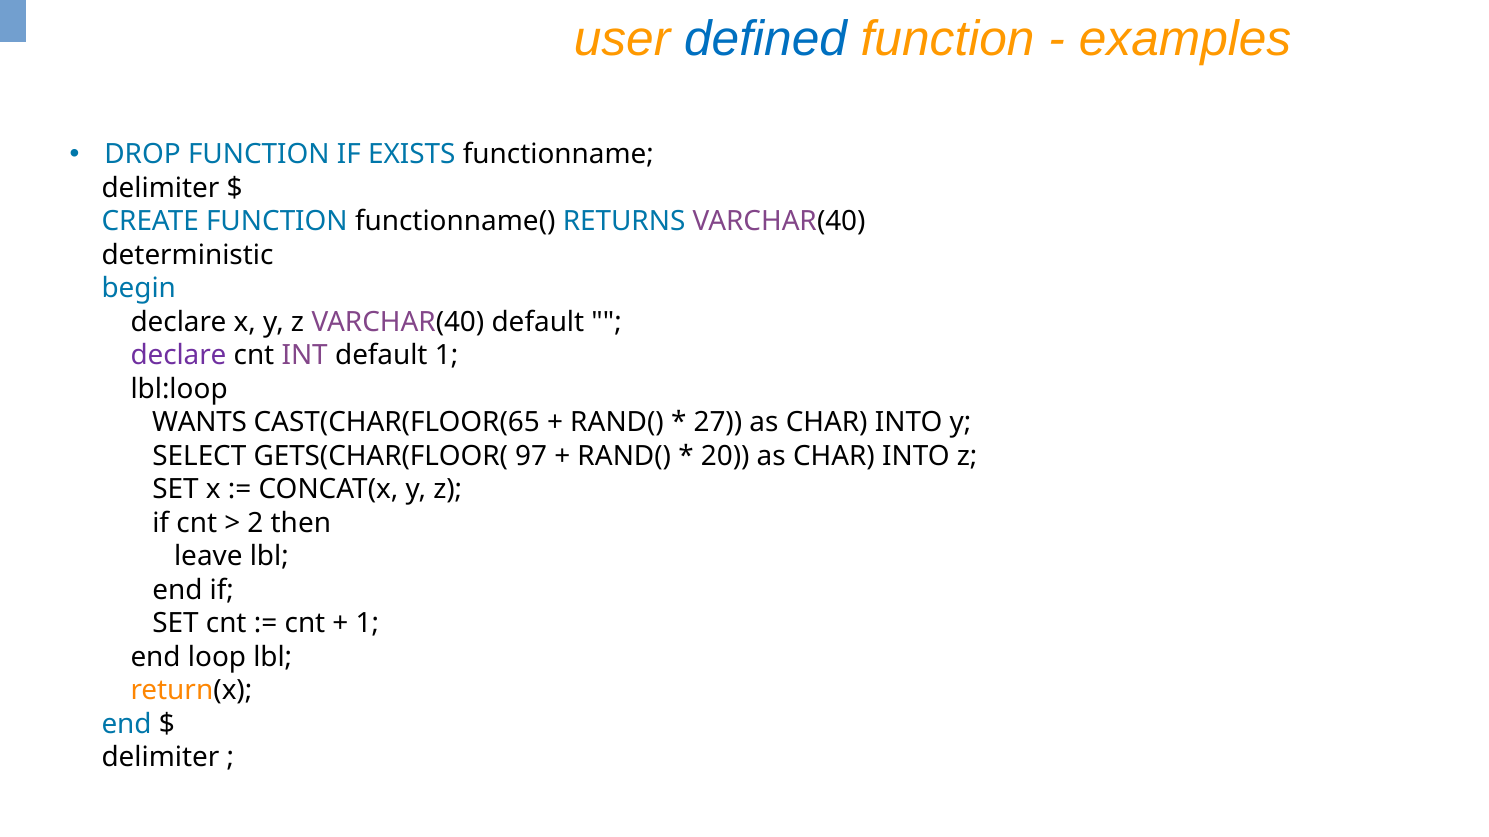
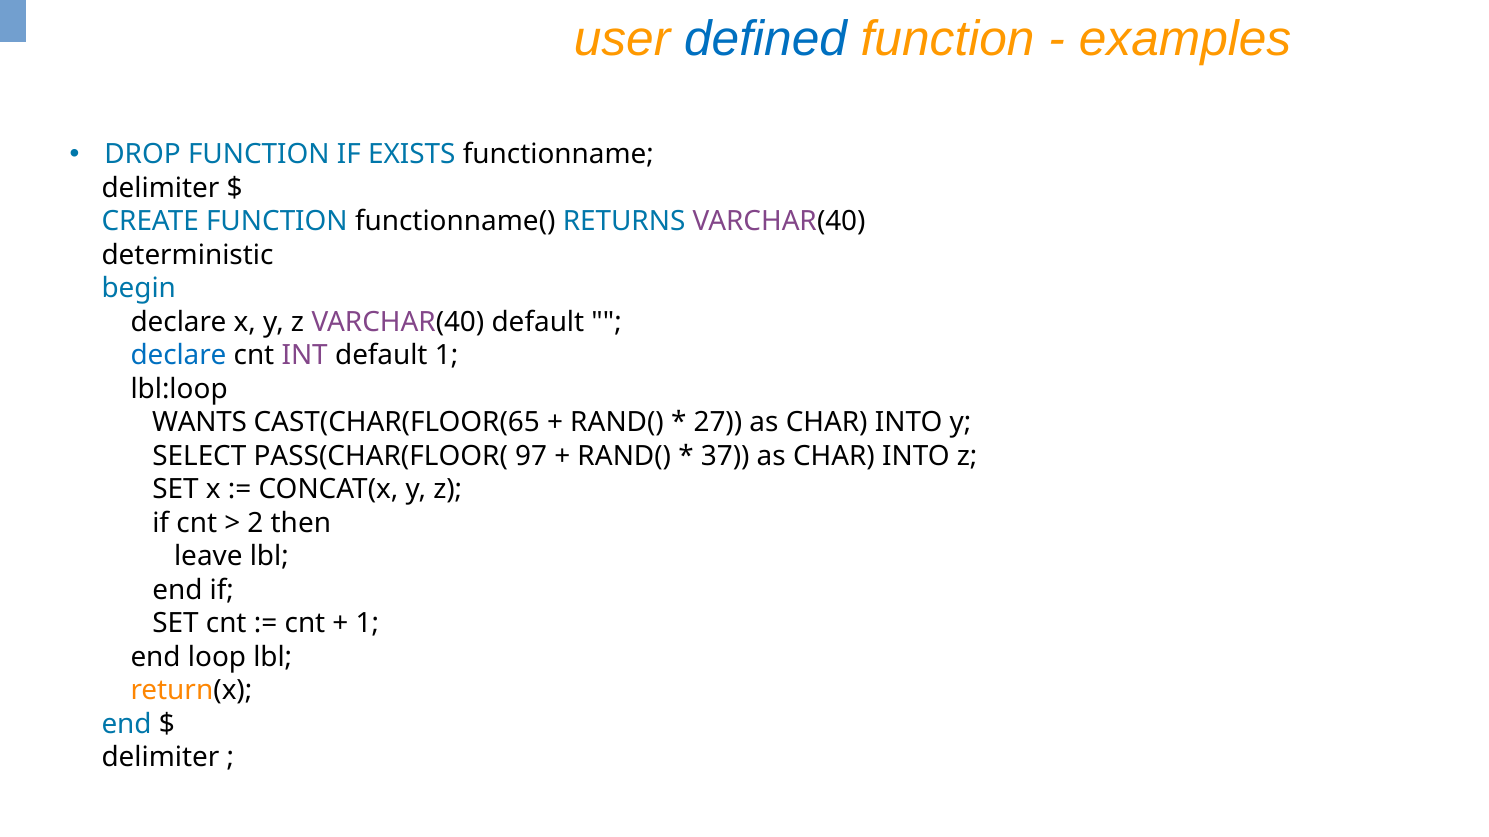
declare at (179, 356) colour: purple -> blue
GETS(CHAR(FLOOR(: GETS(CHAR(FLOOR( -> PASS(CHAR(FLOOR(
20: 20 -> 37
